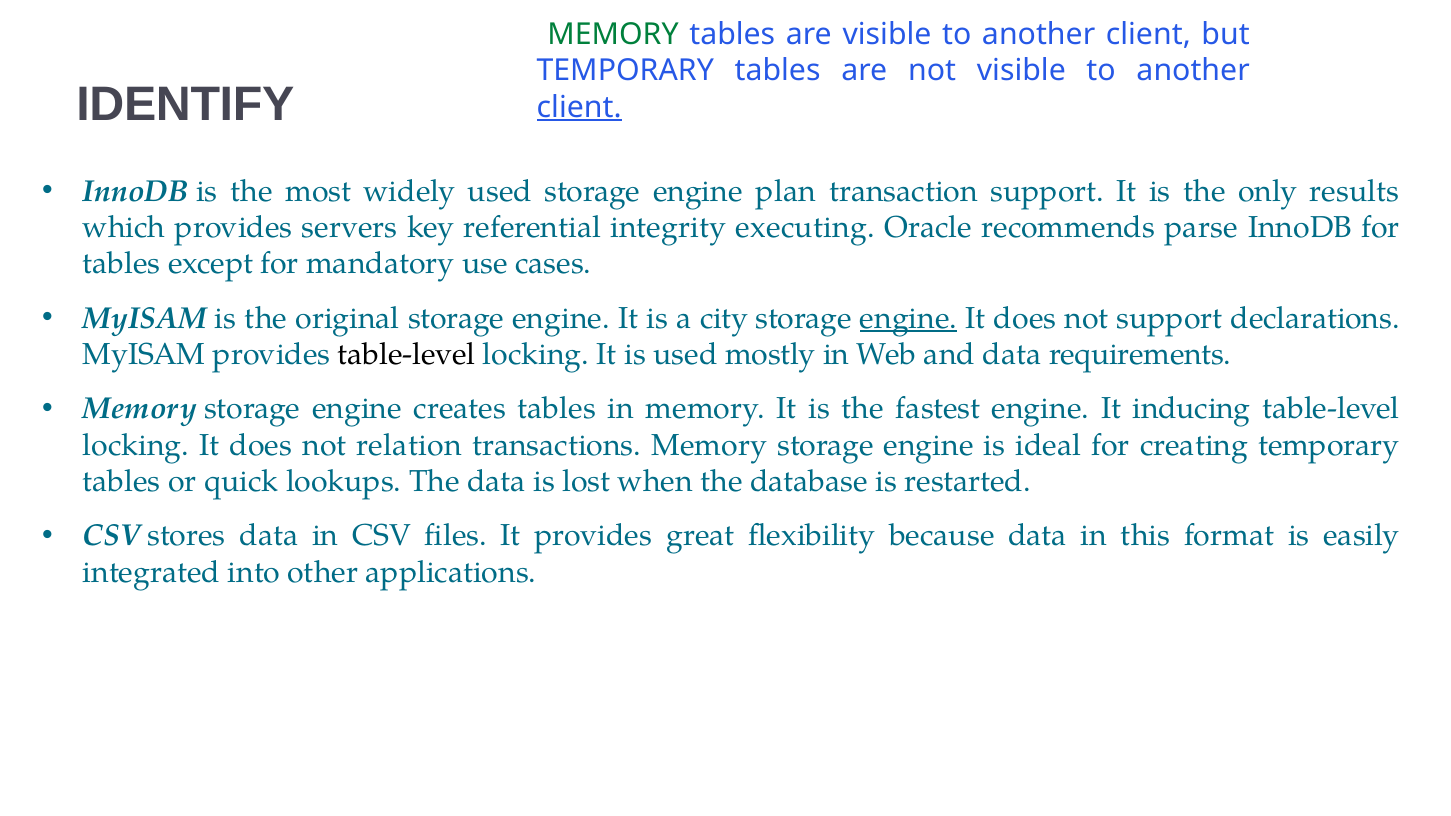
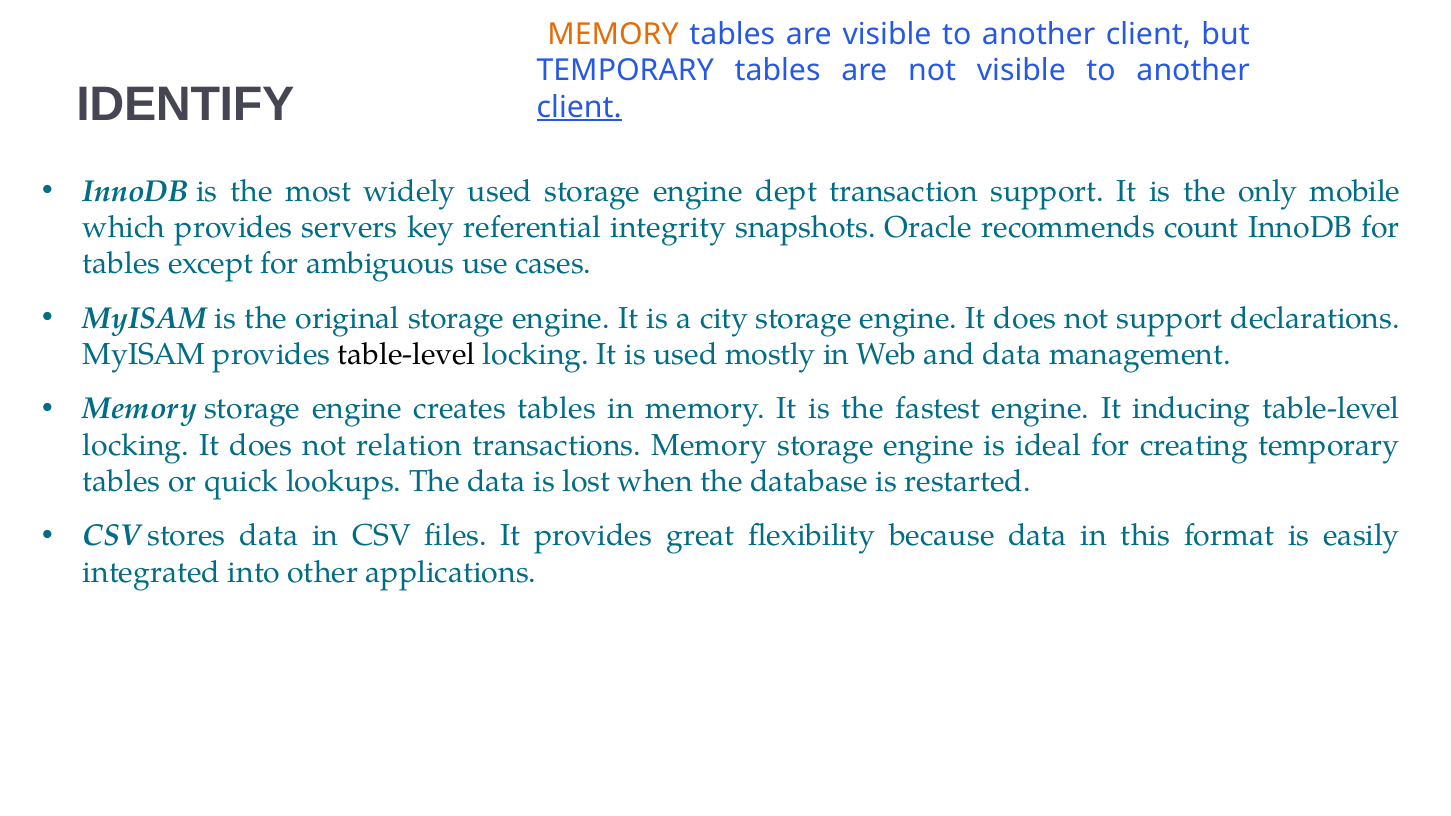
MEMORY at (613, 35) colour: green -> orange
plan: plan -> dept
results: results -> mobile
executing: executing -> snapshots
parse: parse -> count
mandatory: mandatory -> ambiguous
engine at (909, 318) underline: present -> none
requirements: requirements -> management
